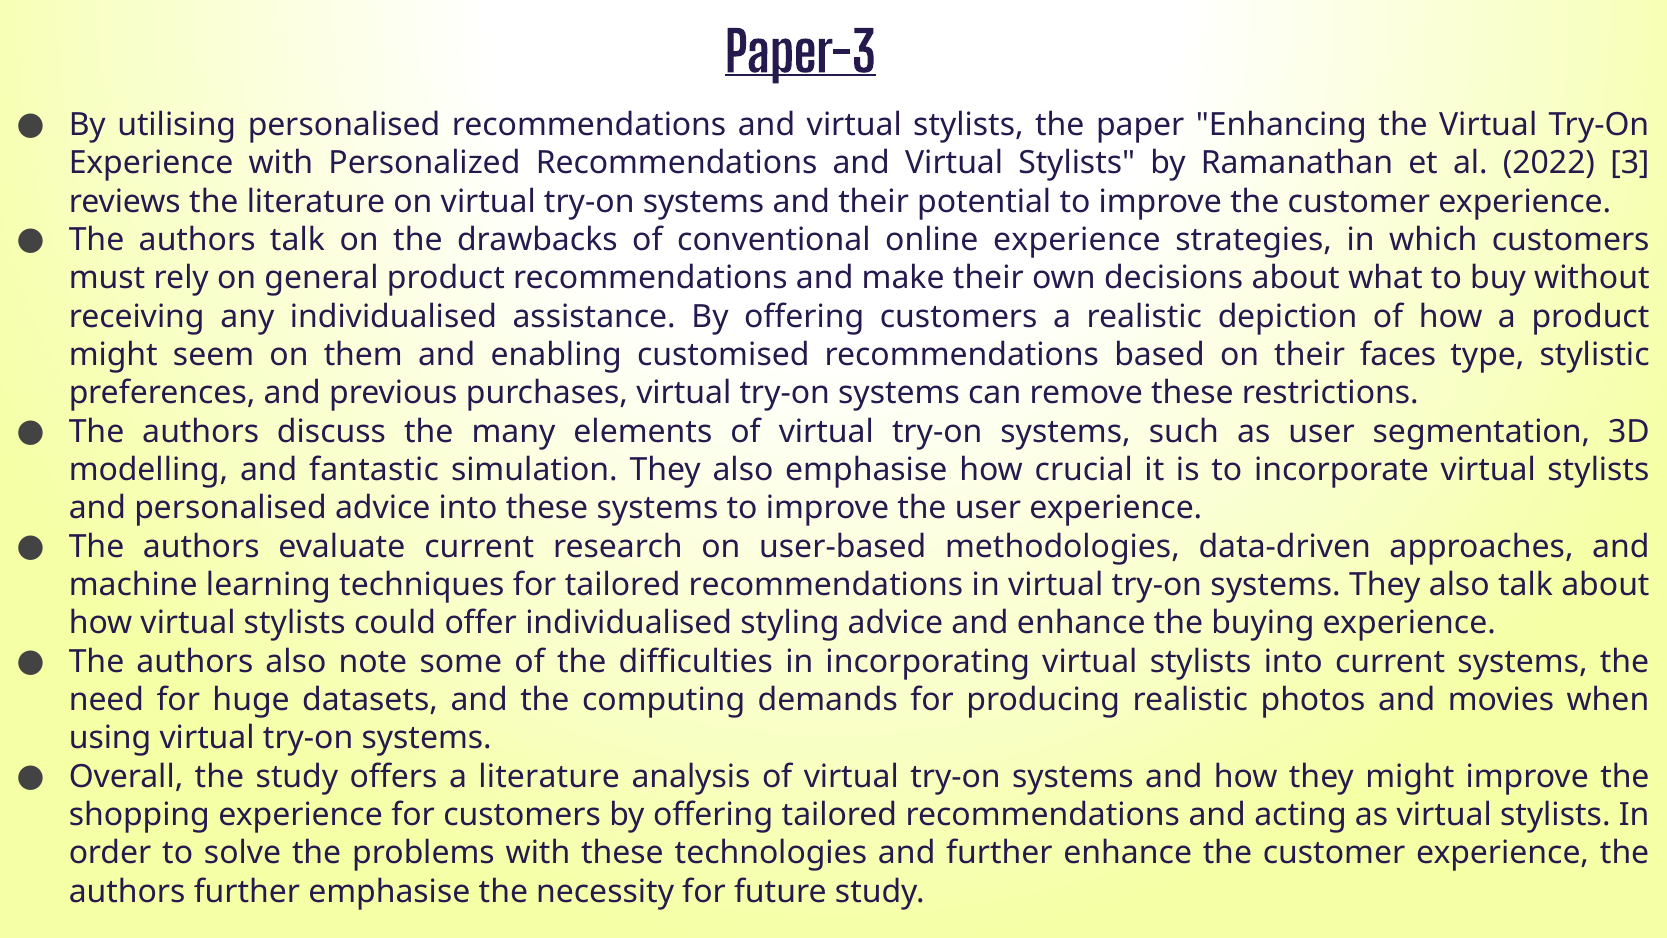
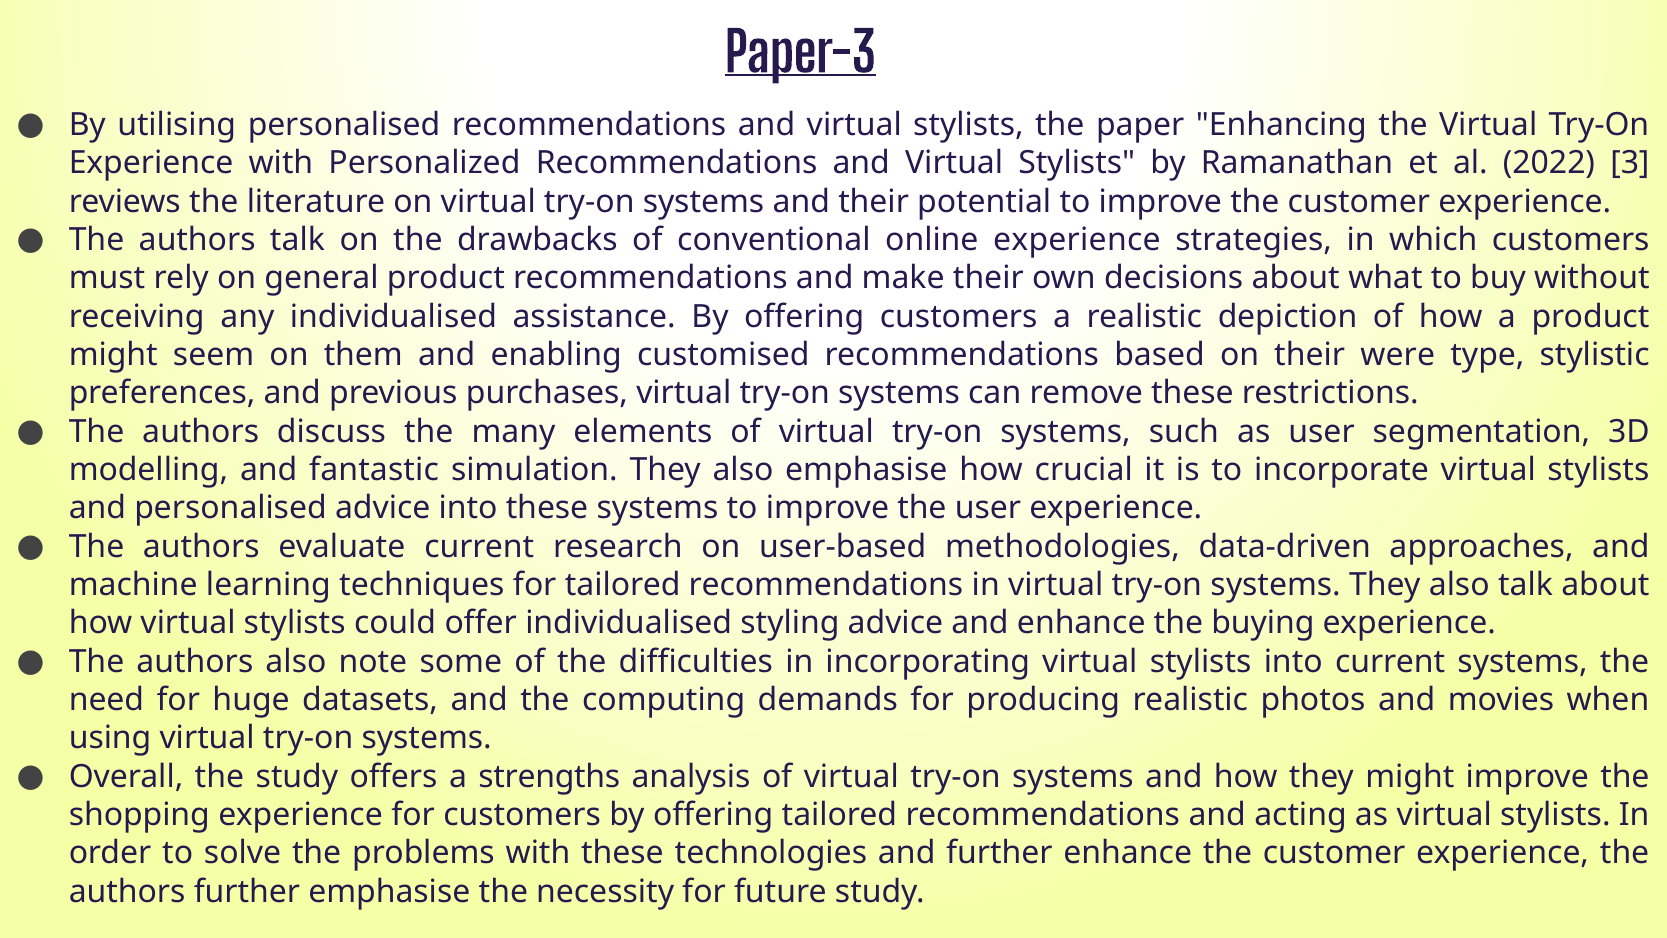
faces: faces -> were
a literature: literature -> strengths
